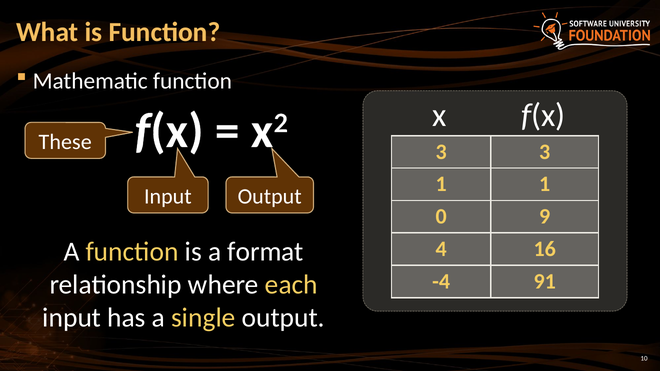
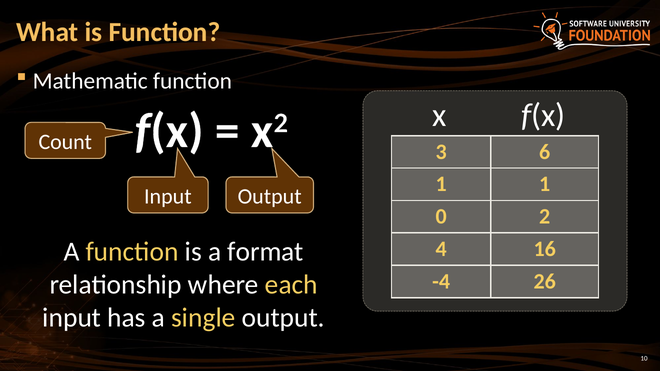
These: These -> Count
3 3: 3 -> 6
9: 9 -> 2
91: 91 -> 26
